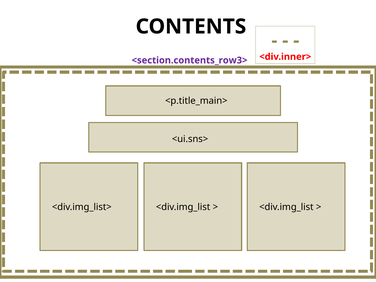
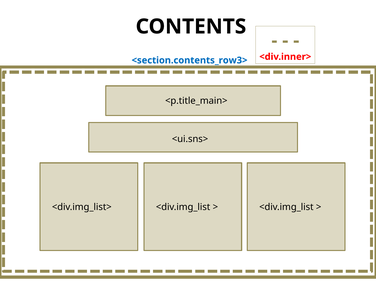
<section.contents_row3> colour: purple -> blue
